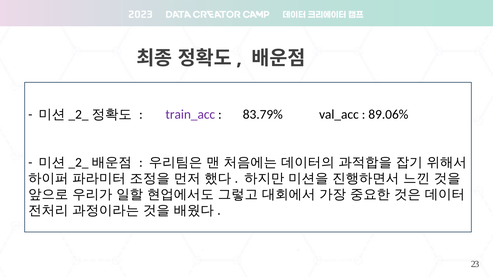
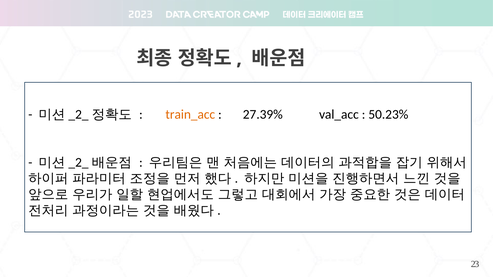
train_acc colour: purple -> orange
83.79%: 83.79% -> 27.39%
89.06%: 89.06% -> 50.23%
